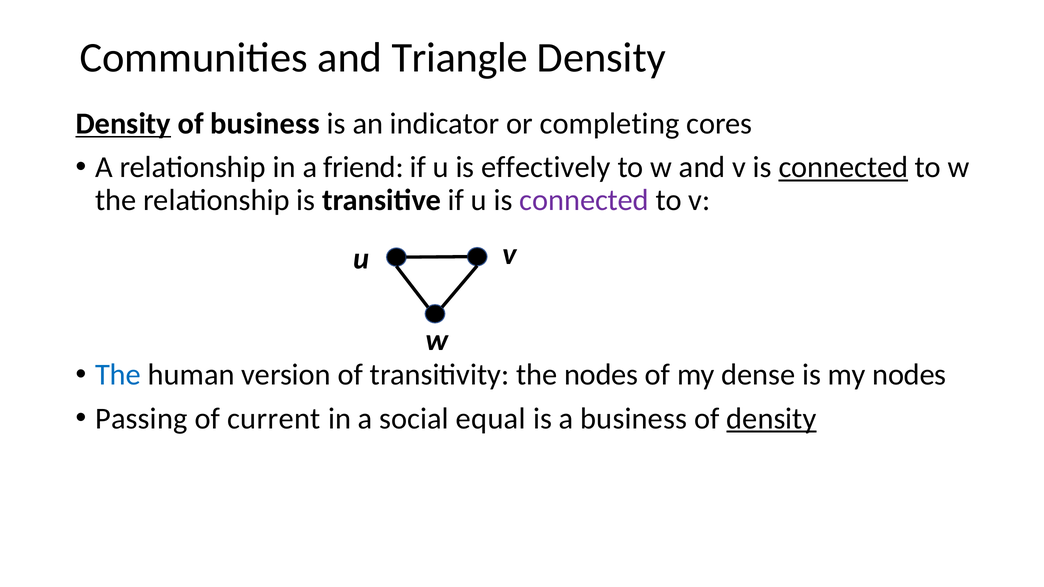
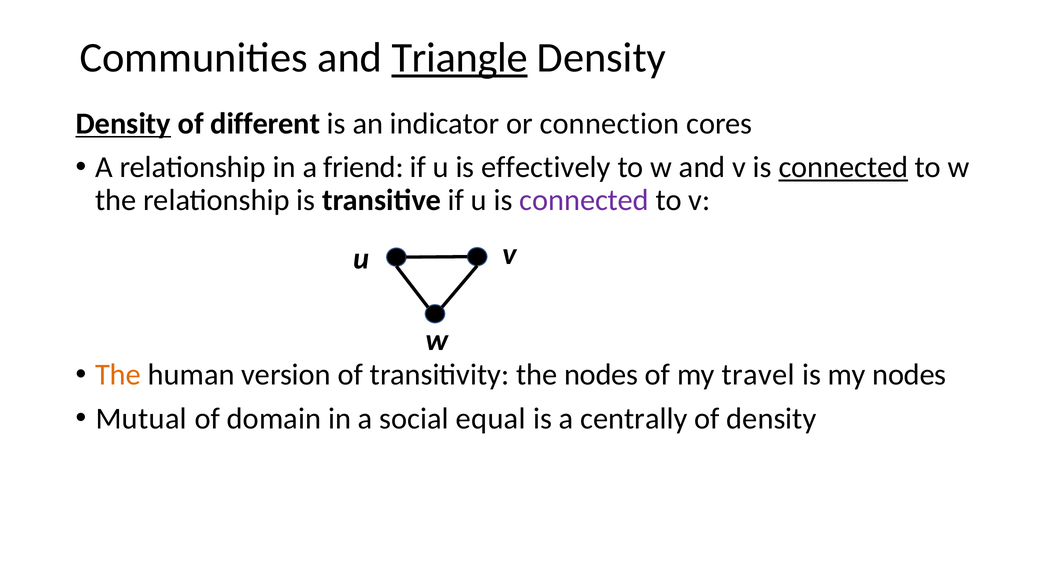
Triangle underline: none -> present
of business: business -> different
completing: completing -> connection
The at (118, 375) colour: blue -> orange
dense: dense -> travel
Passing: Passing -> Mutual
current: current -> domain
a business: business -> centrally
density at (771, 419) underline: present -> none
